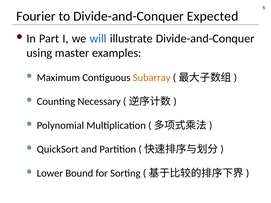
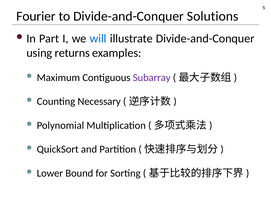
Expected: Expected -> Solutions
master: master -> returns
Subarray colour: orange -> purple
